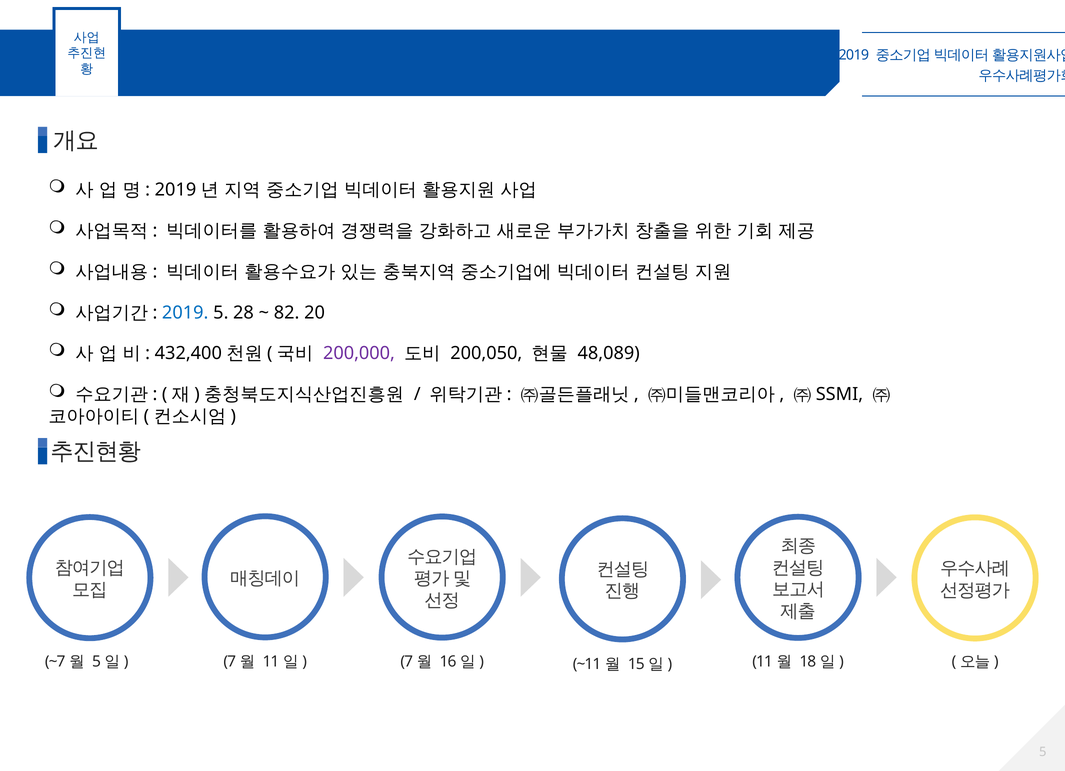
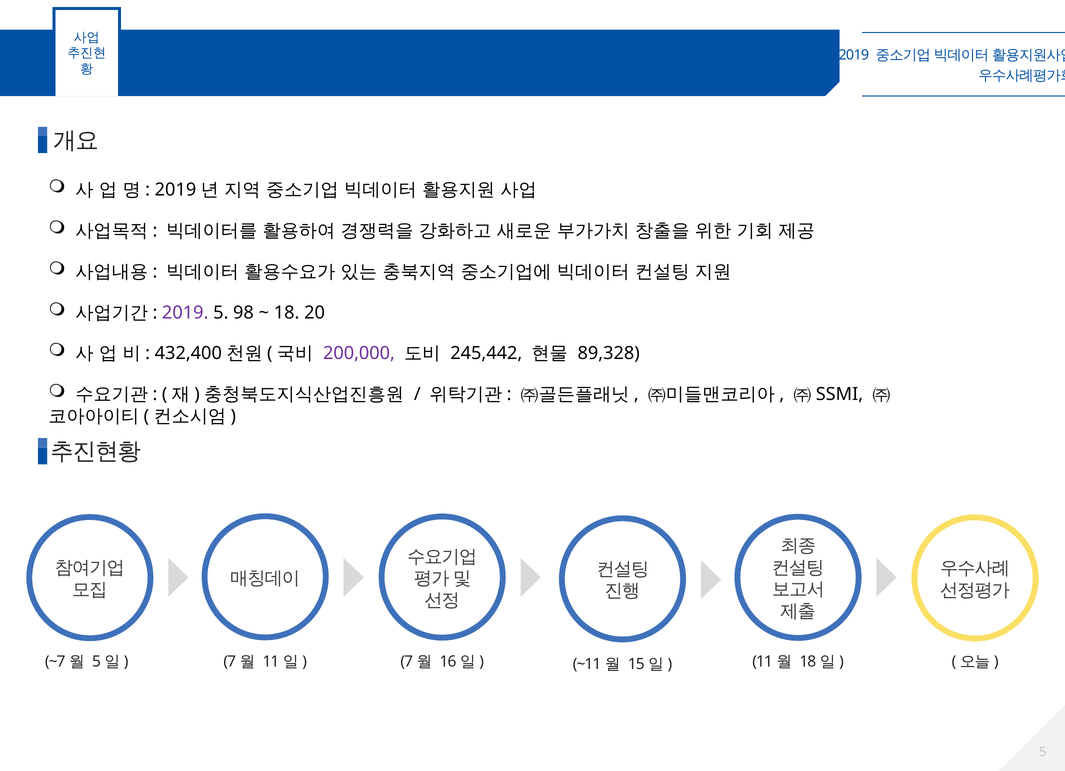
2019 at (185, 313) colour: blue -> purple
28: 28 -> 98
82: 82 -> 18
200,050: 200,050 -> 245,442
48,089: 48,089 -> 89,328
